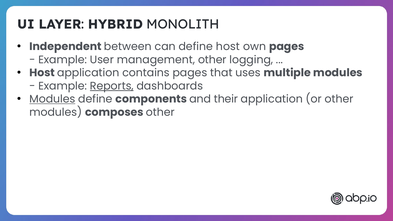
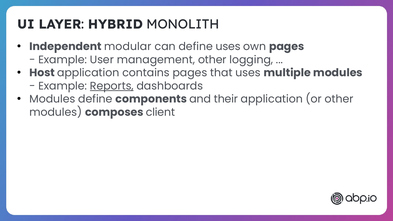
between: between -> modular
define host: host -> uses
Modules at (52, 99) underline: present -> none
composes other: other -> client
